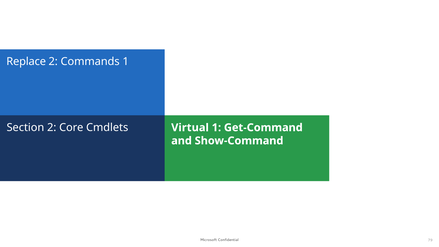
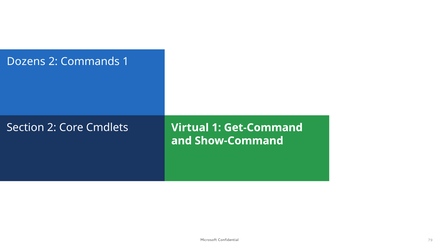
Replace: Replace -> Dozens
